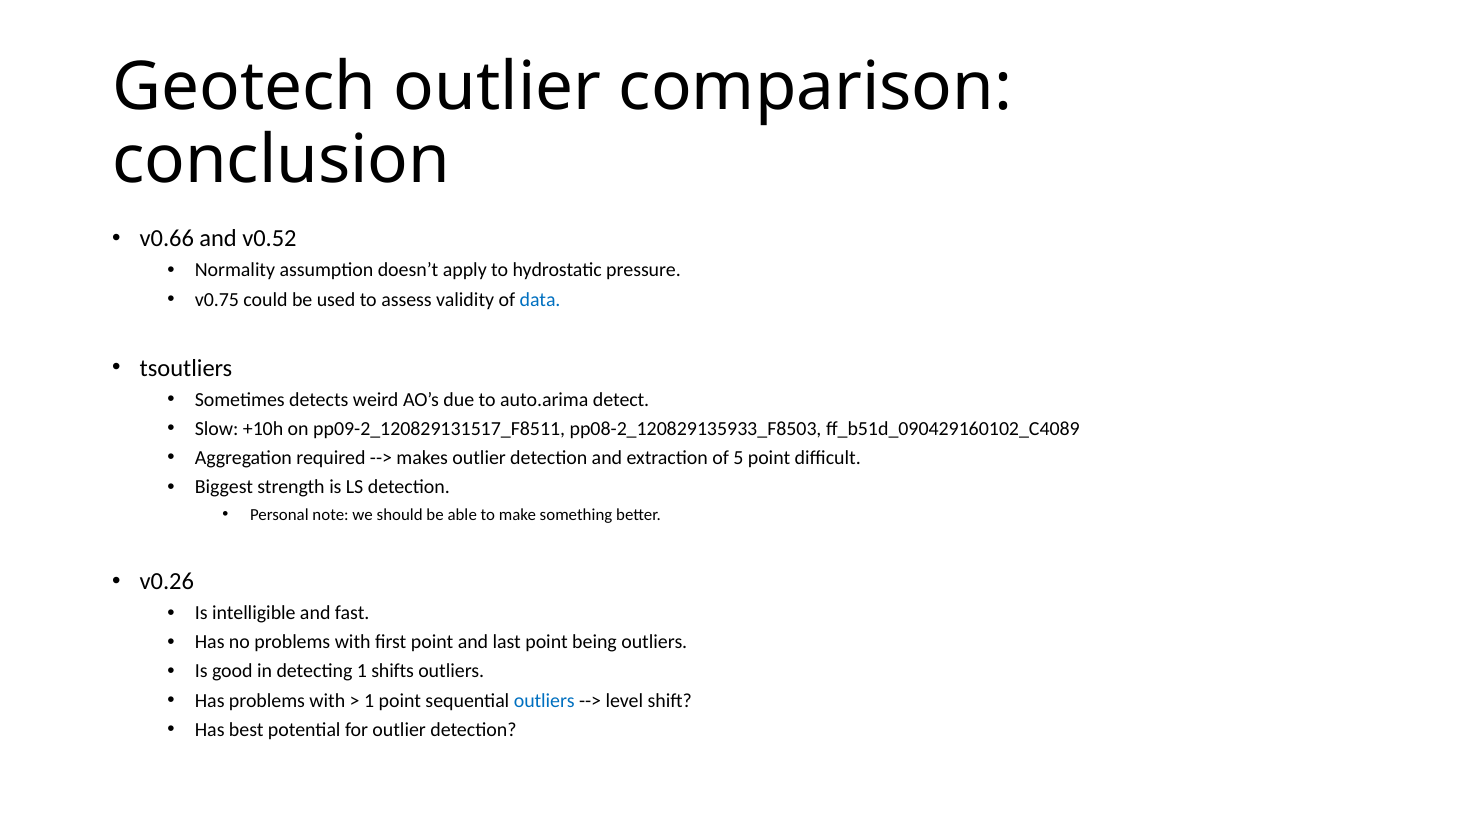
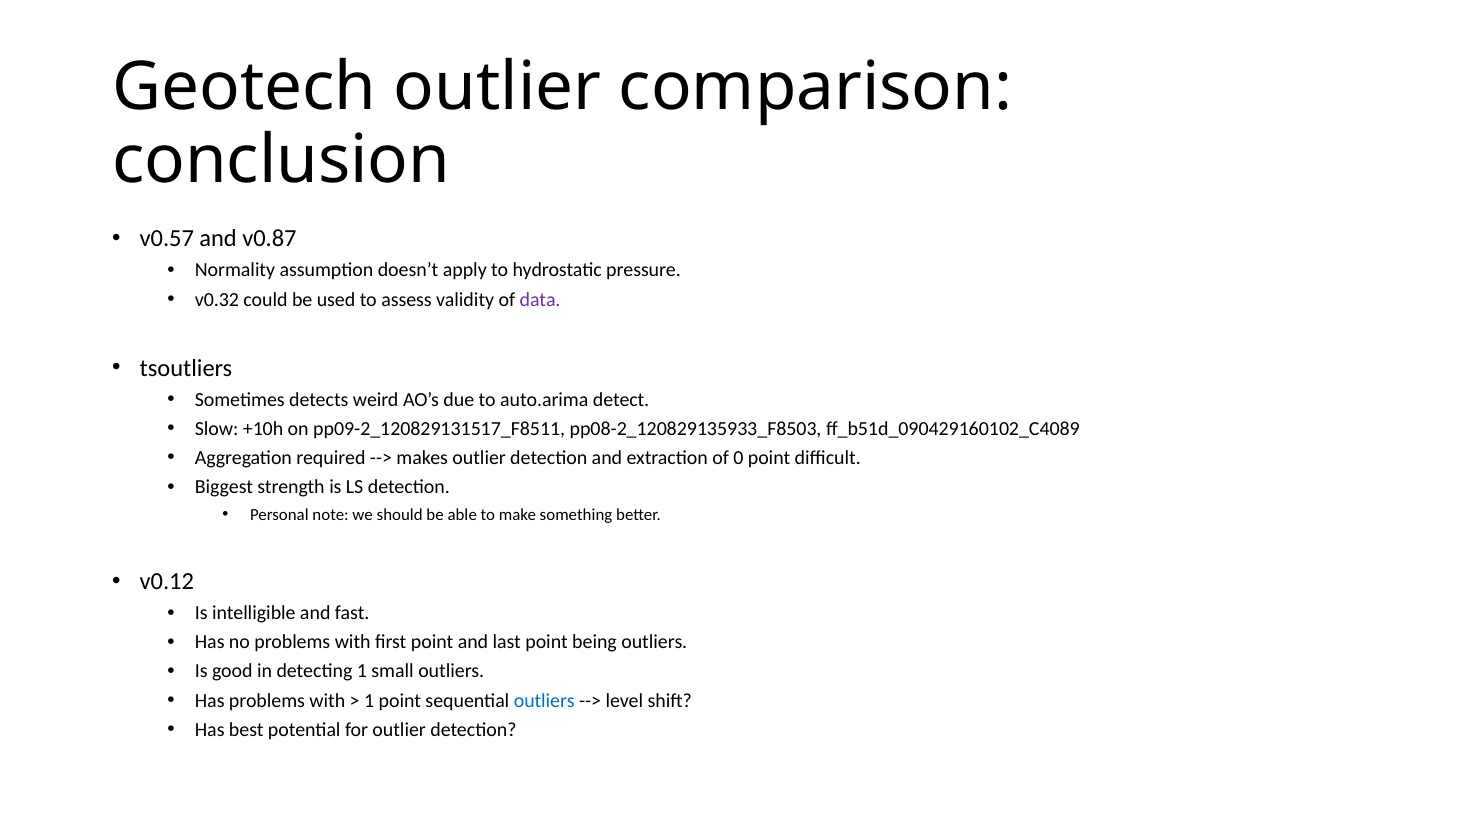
v0.66: v0.66 -> v0.57
v0.52: v0.52 -> v0.87
v0.75: v0.75 -> v0.32
data colour: blue -> purple
5: 5 -> 0
v0.26: v0.26 -> v0.12
shifts: shifts -> small
